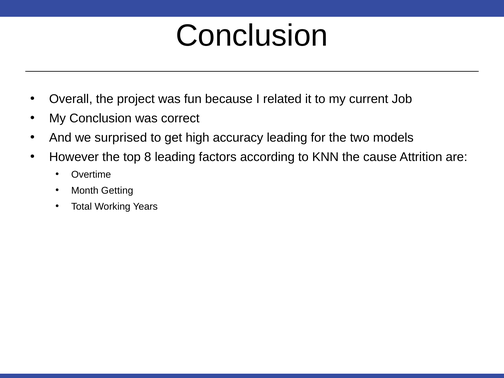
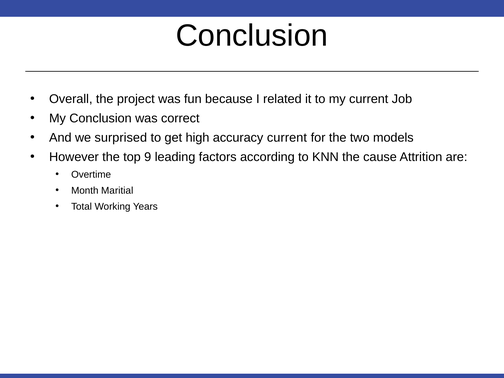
accuracy leading: leading -> current
8: 8 -> 9
Getting: Getting -> Maritial
